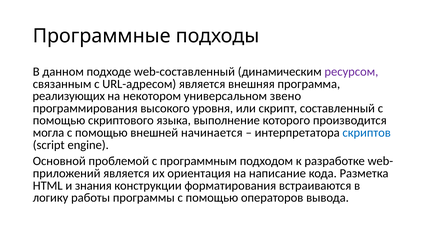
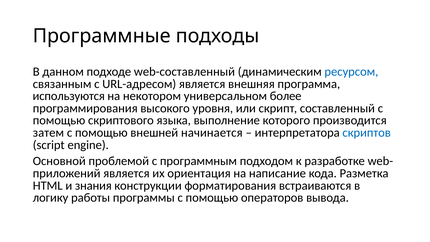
ресурсом colour: purple -> blue
реализующих: реализующих -> используются
звено: звено -> более
могла: могла -> затем
